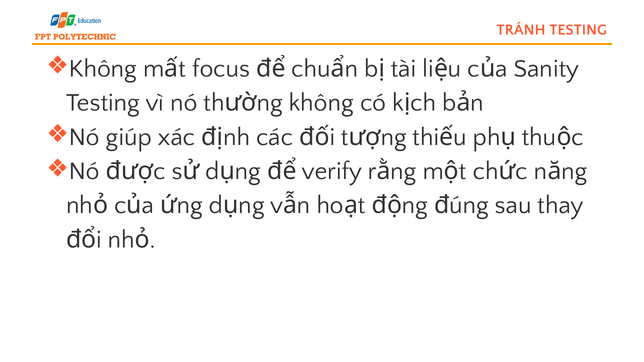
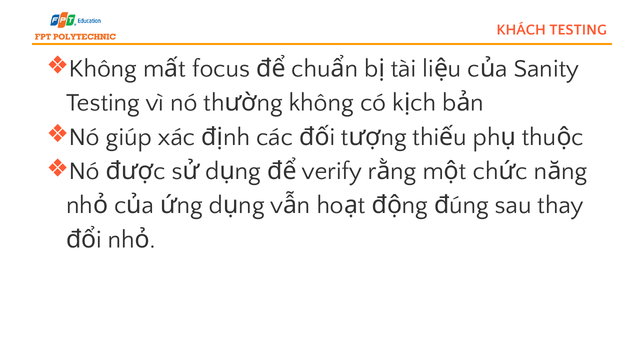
TRÁNH: TRÁNH -> KHÁCH
